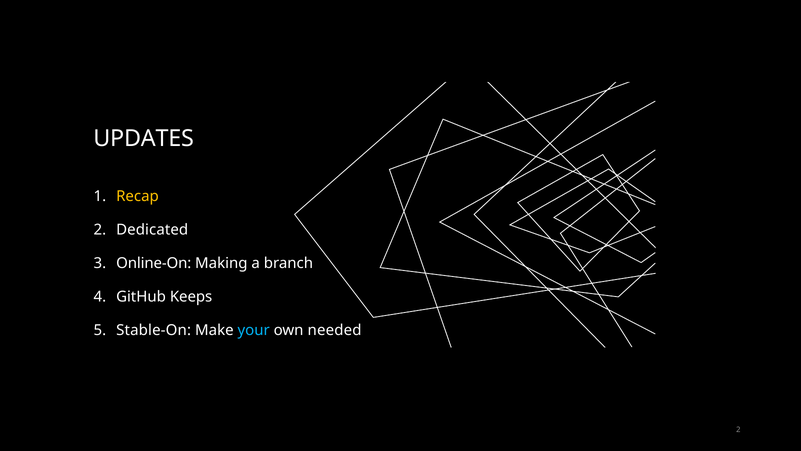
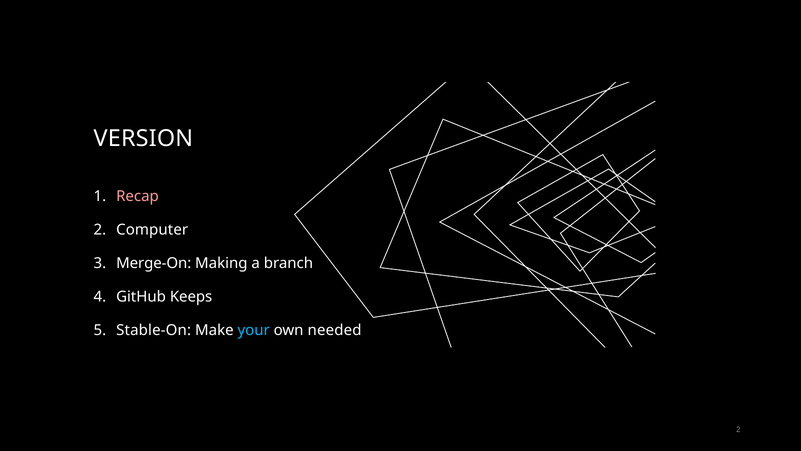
UPDATES: UPDATES -> VERSION
Recap colour: yellow -> pink
Dedicated: Dedicated -> Computer
Online-On: Online-On -> Merge-On
